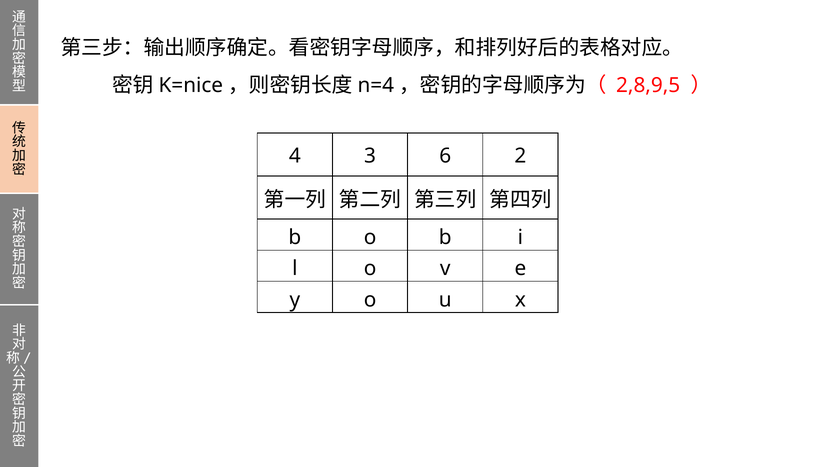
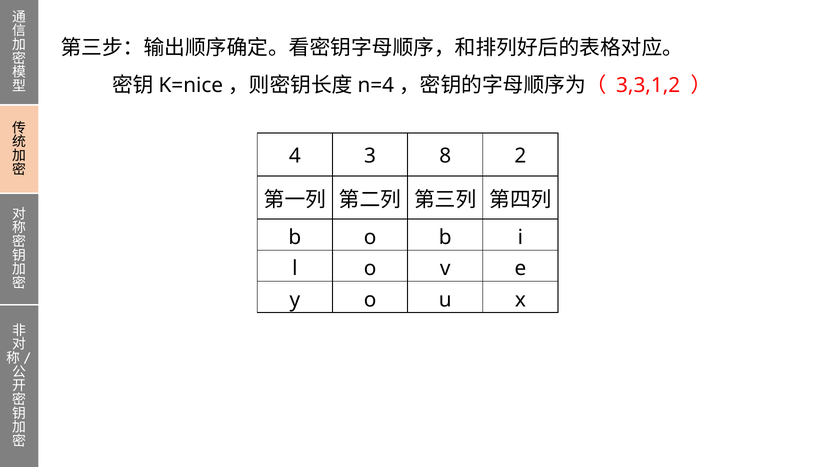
2,8,9,5: 2,8,9,5 -> 3,3,1,2
6: 6 -> 8
